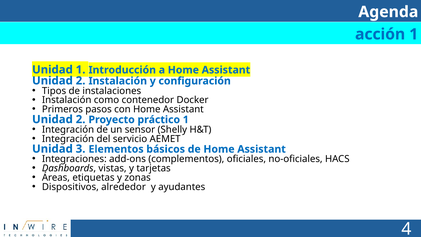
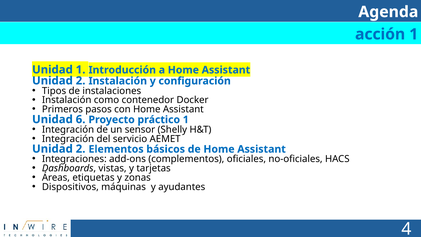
2 at (81, 119): 2 -> 6
3 at (81, 149): 3 -> 2
alrededor: alrededor -> máquinas
